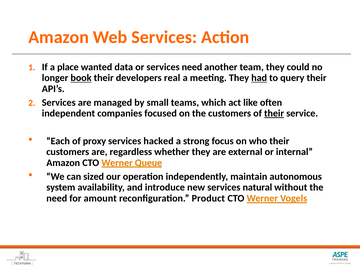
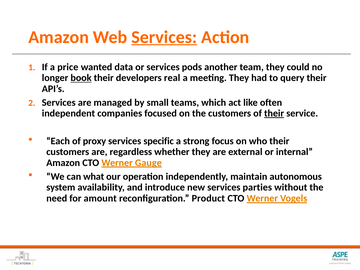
Services at (164, 37) underline: none -> present
place: place -> price
services need: need -> pods
had underline: present -> none
hacked: hacked -> specific
Queue: Queue -> Gauge
sized: sized -> what
natural: natural -> parties
